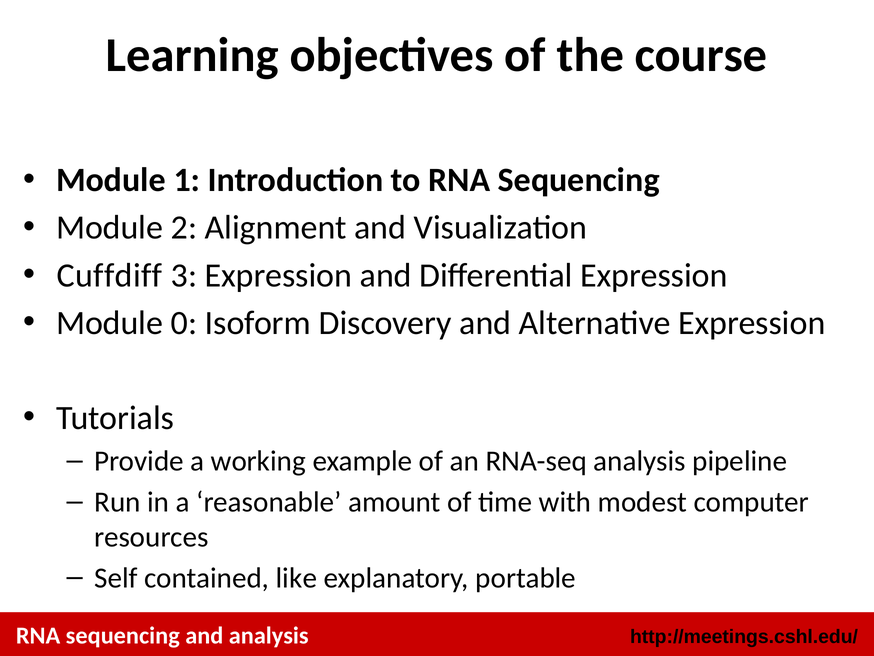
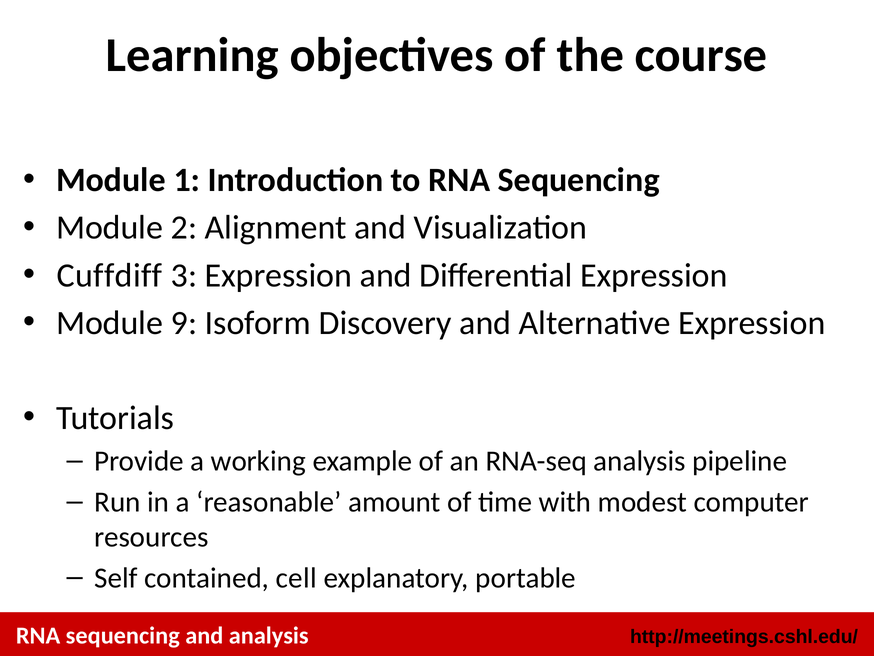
0: 0 -> 9
like: like -> cell
